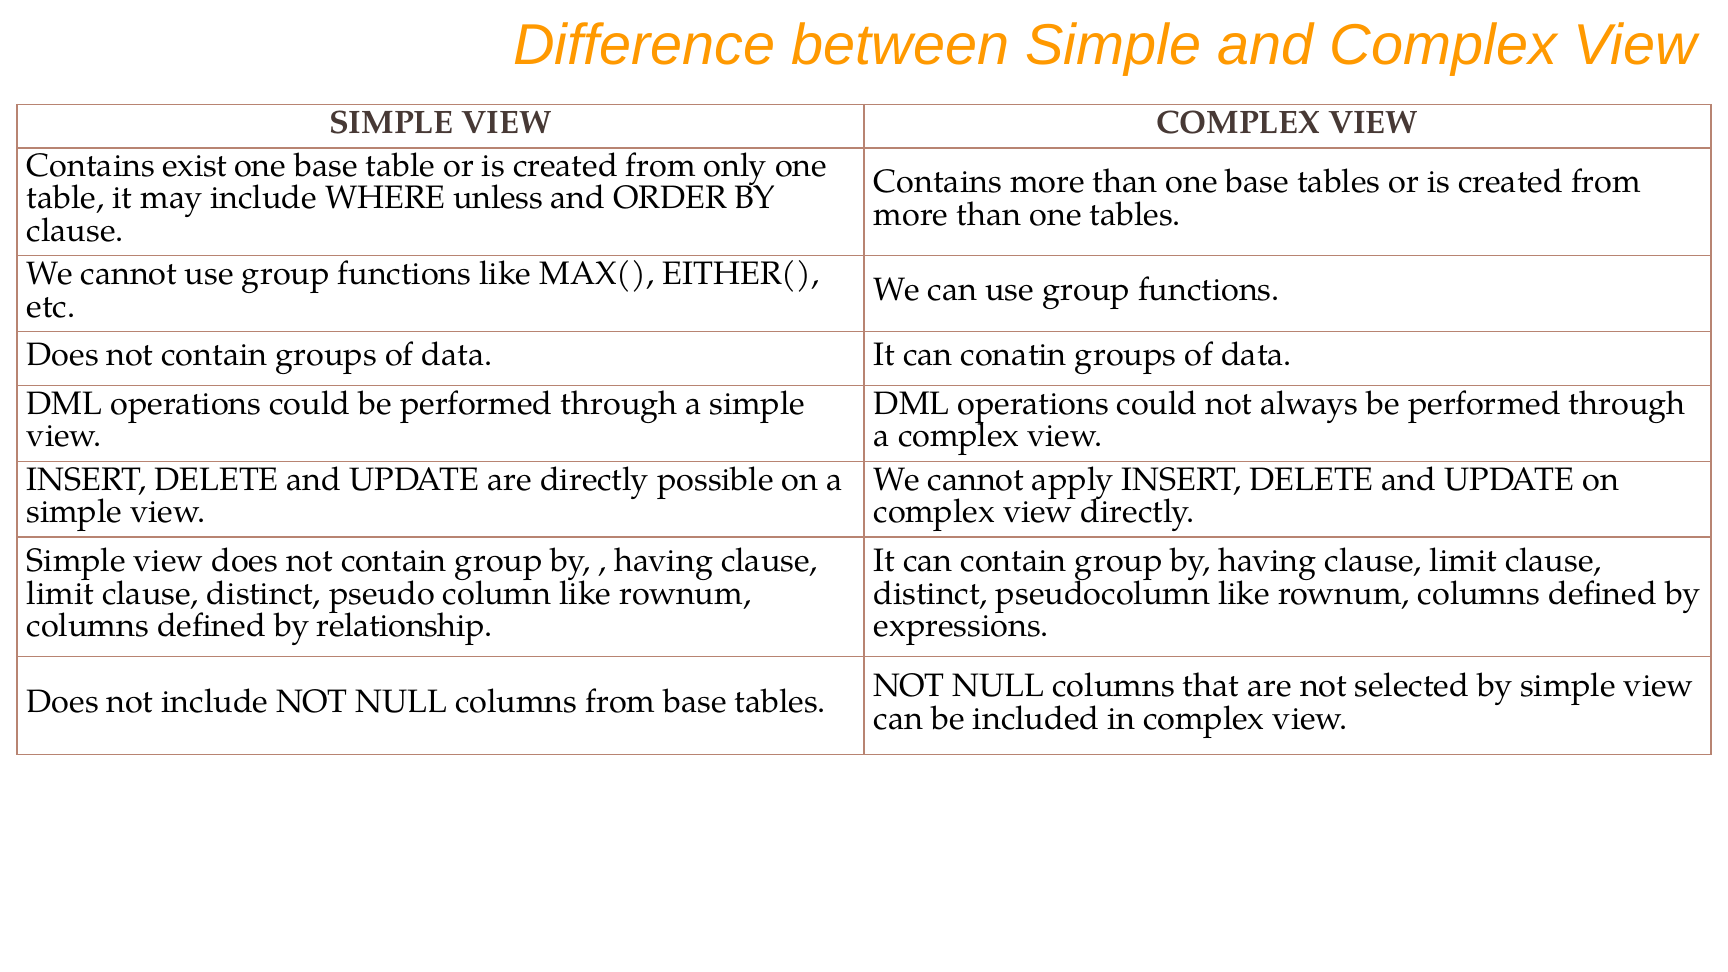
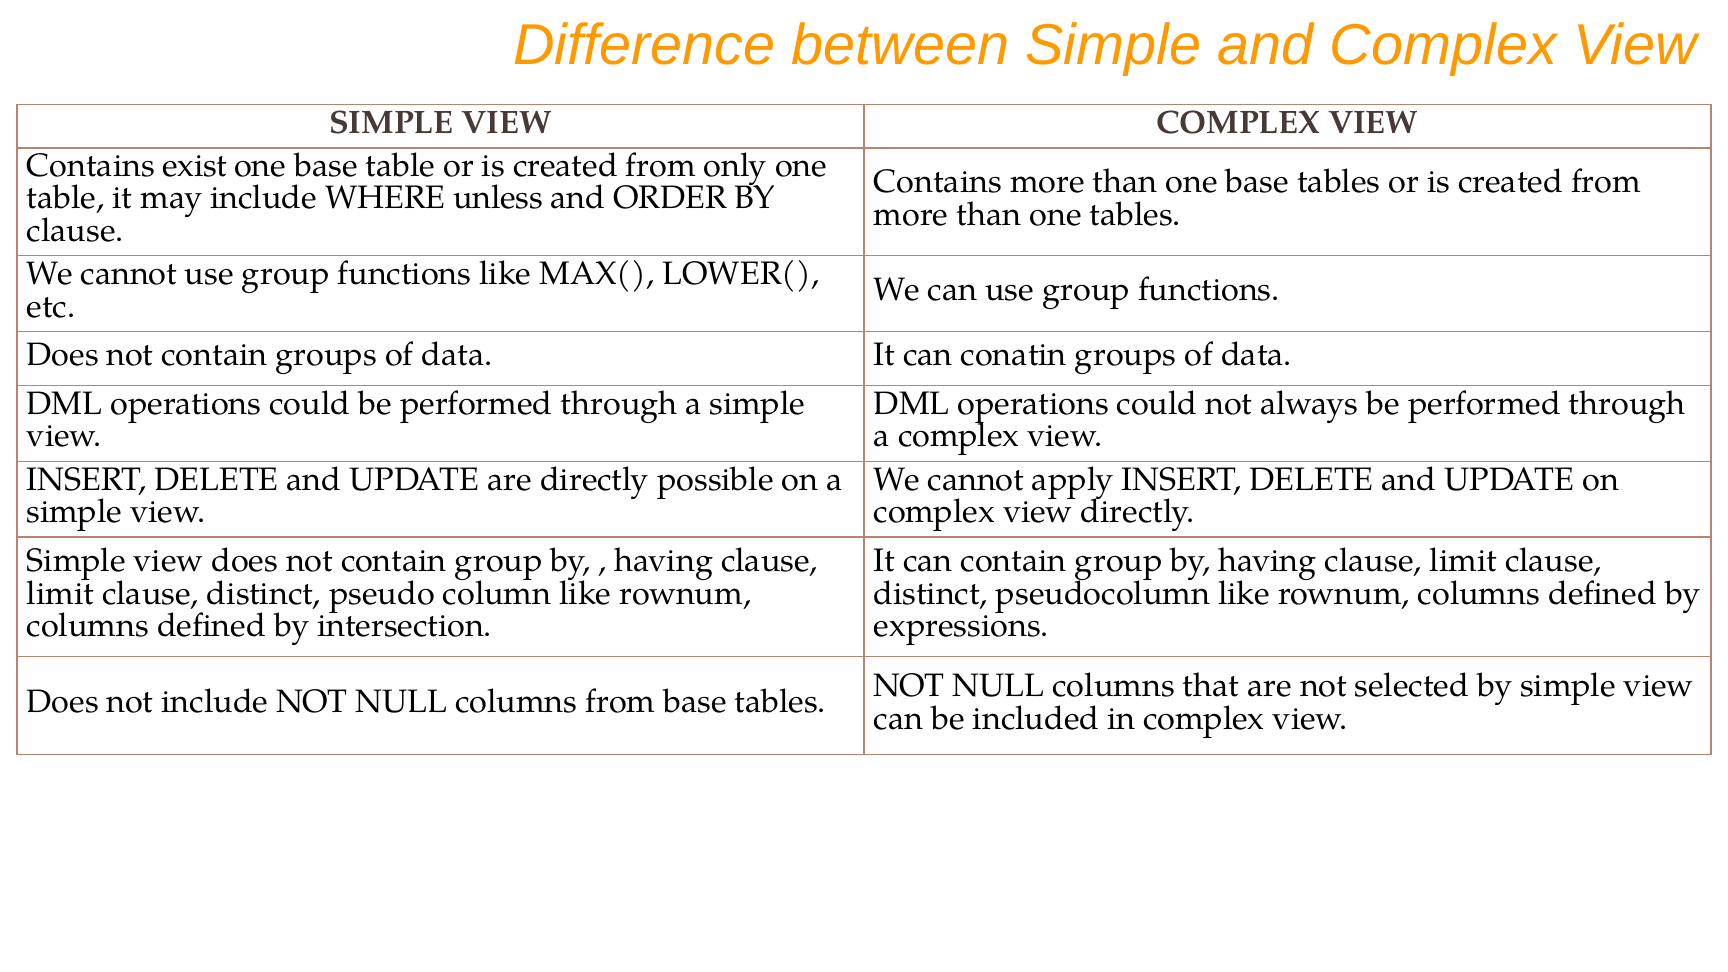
EITHER(: EITHER( -> LOWER(
relationship: relationship -> intersection
